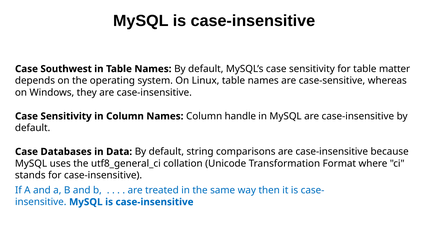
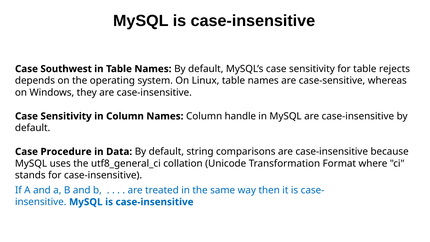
matter: matter -> rejects
Databases: Databases -> Procedure
